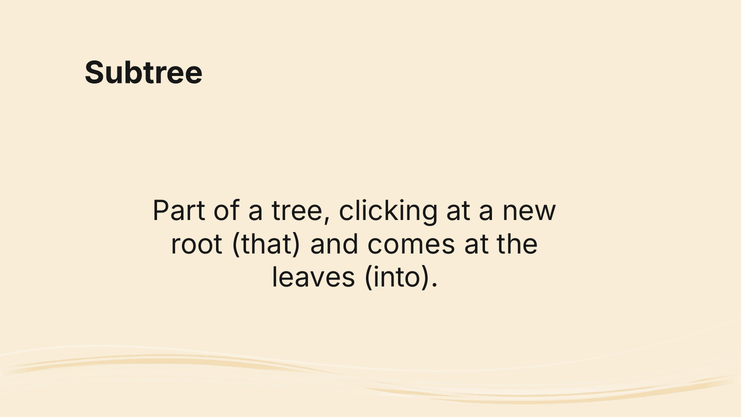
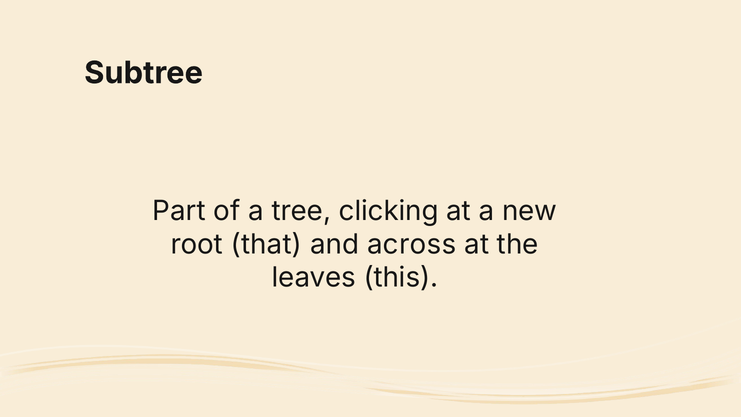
comes: comes -> across
into: into -> this
